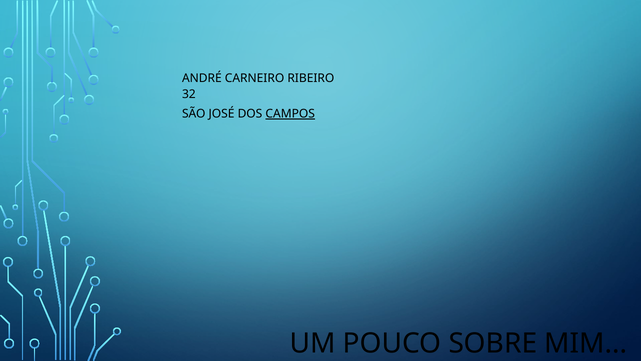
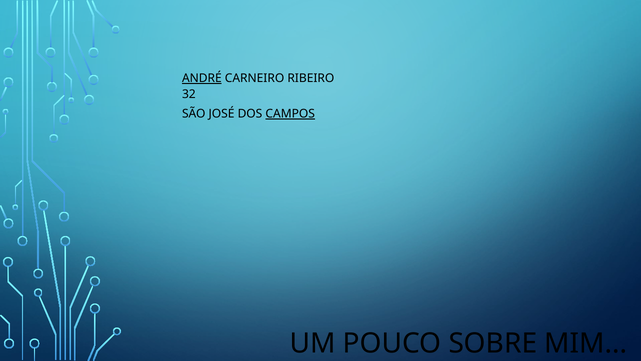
ANDRÉ underline: none -> present
